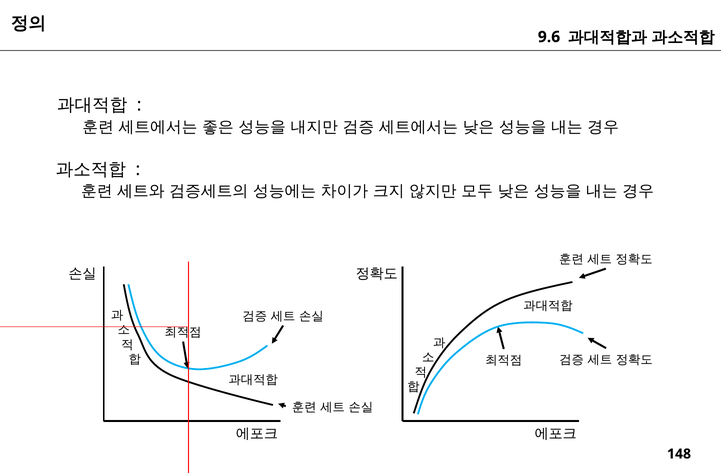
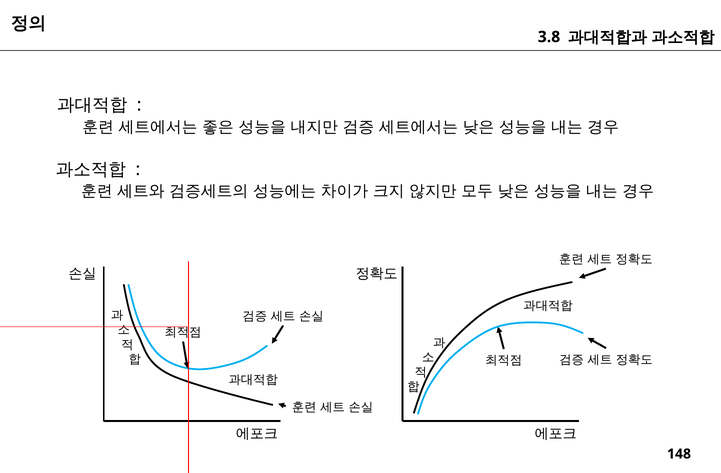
9.6: 9.6 -> 3.8
